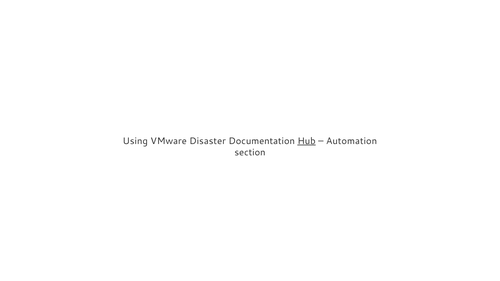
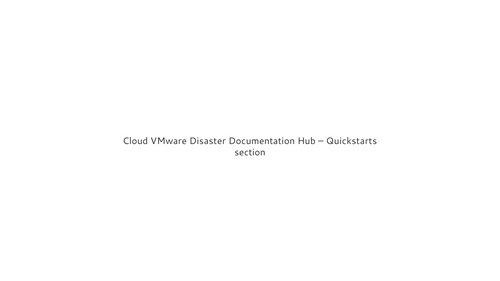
Using: Using -> Cloud
Hub underline: present -> none
Automation: Automation -> Quickstarts
